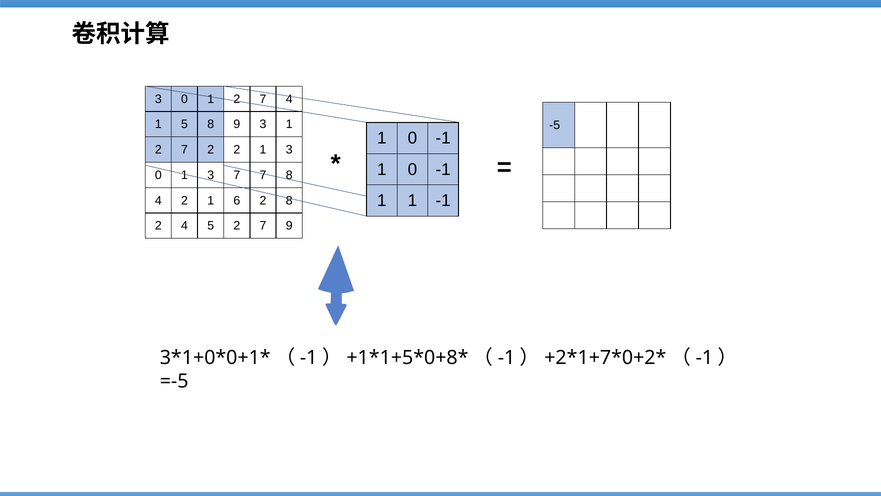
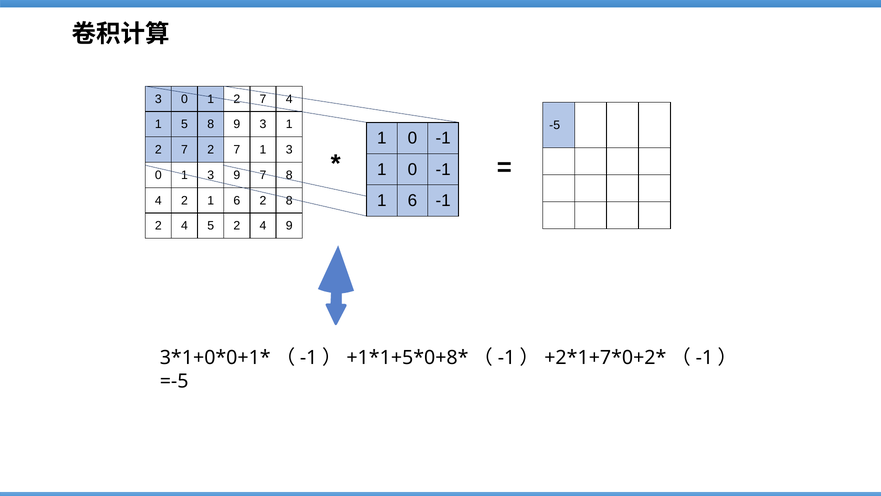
7 2 2: 2 -> 7
3 7: 7 -> 9
1 at (412, 201): 1 -> 6
5 2 7: 7 -> 4
